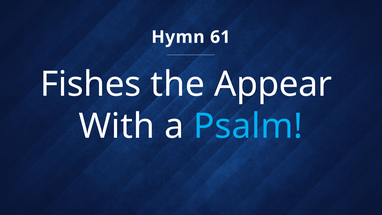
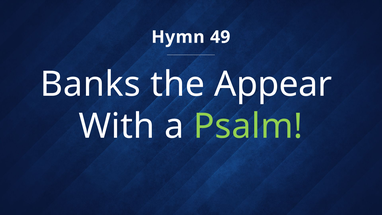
61: 61 -> 49
Fishes: Fishes -> Banks
Psalm colour: light blue -> light green
